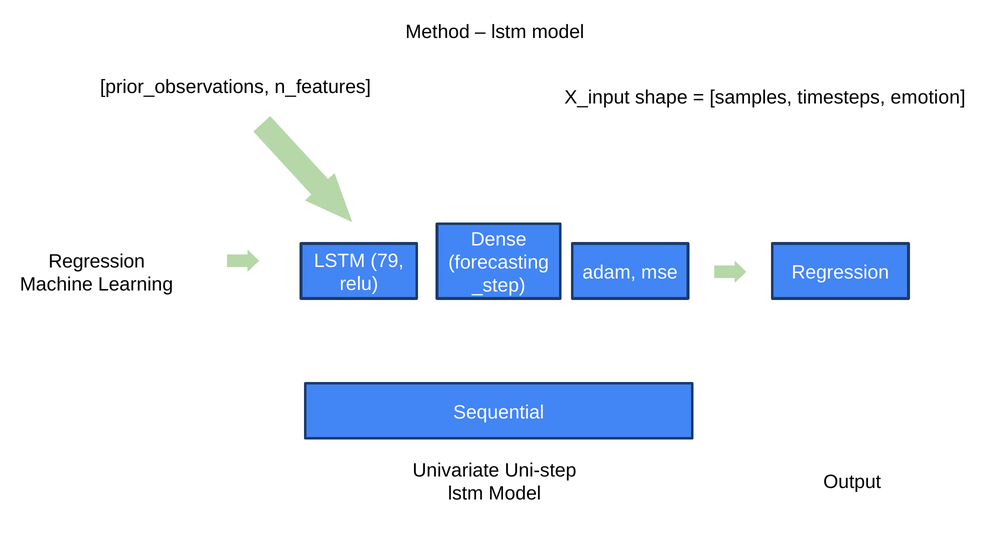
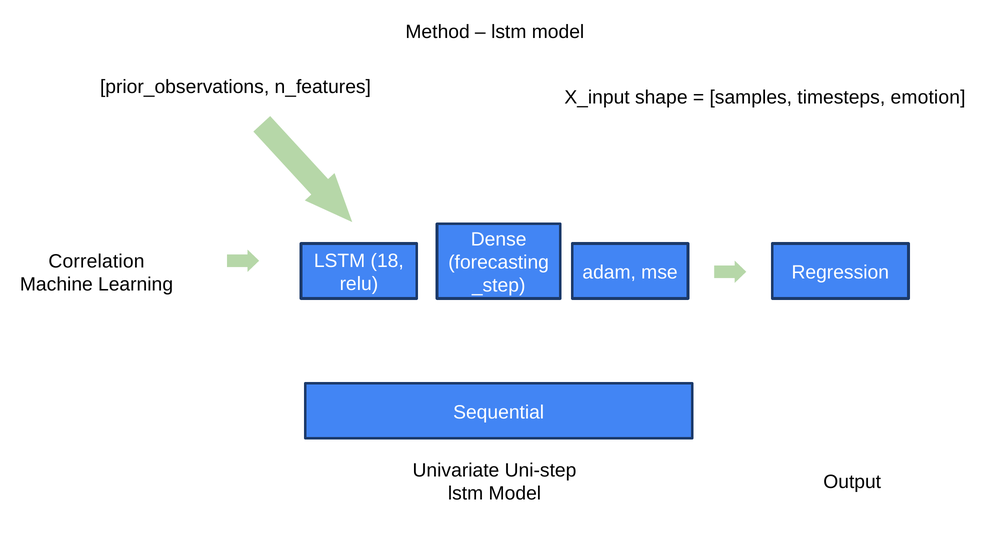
79: 79 -> 18
Regression at (97, 261): Regression -> Correlation
